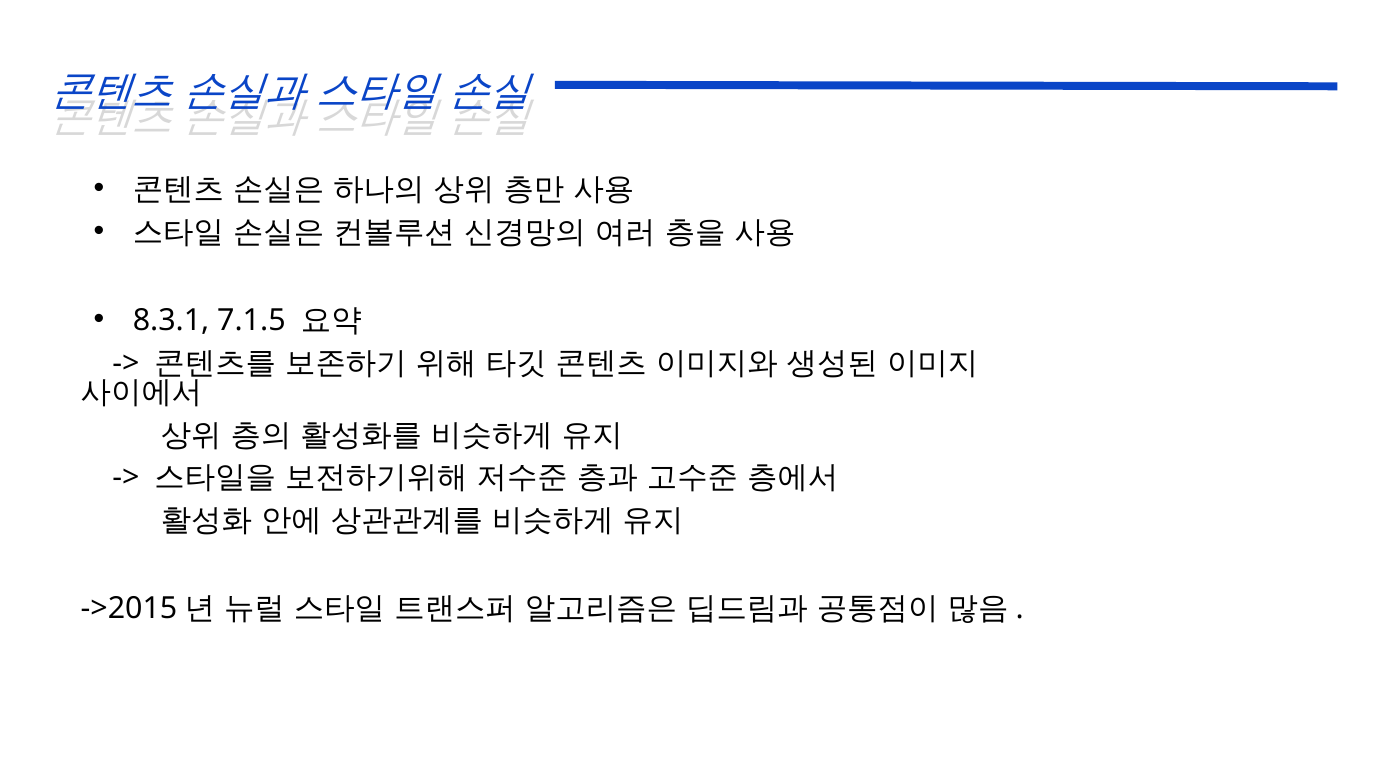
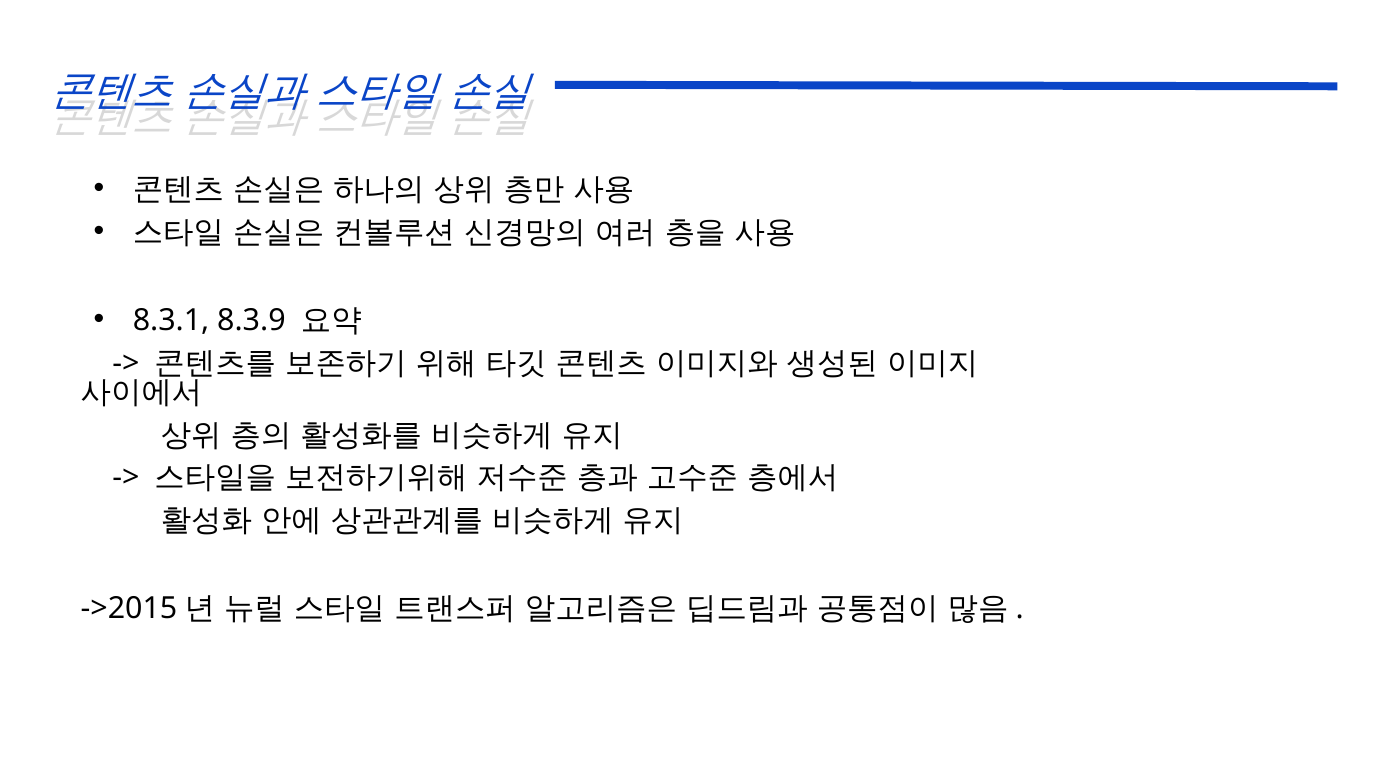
7.1.5: 7.1.5 -> 8.3.9
